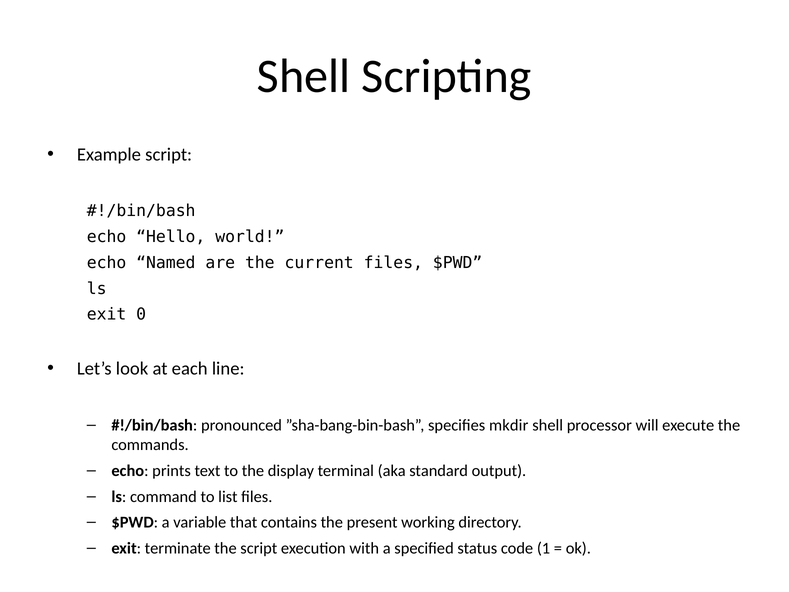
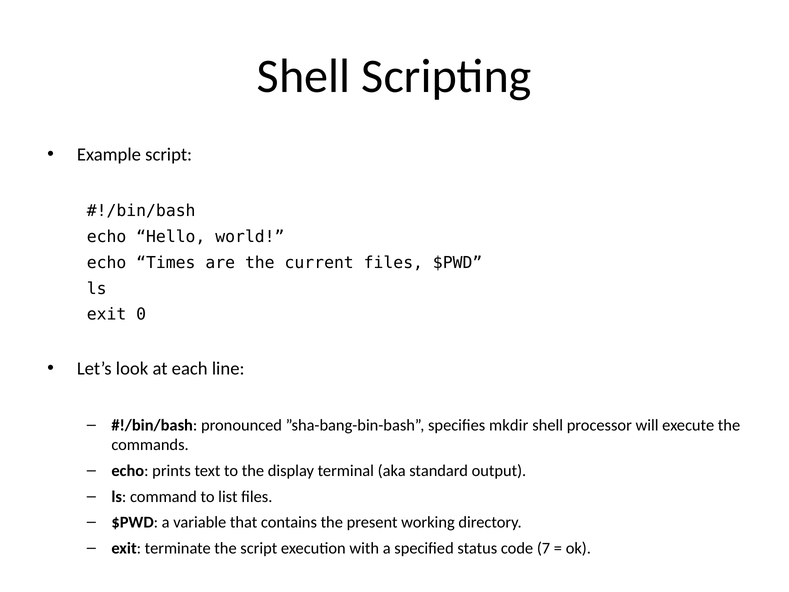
Named: Named -> Times
1: 1 -> 7
